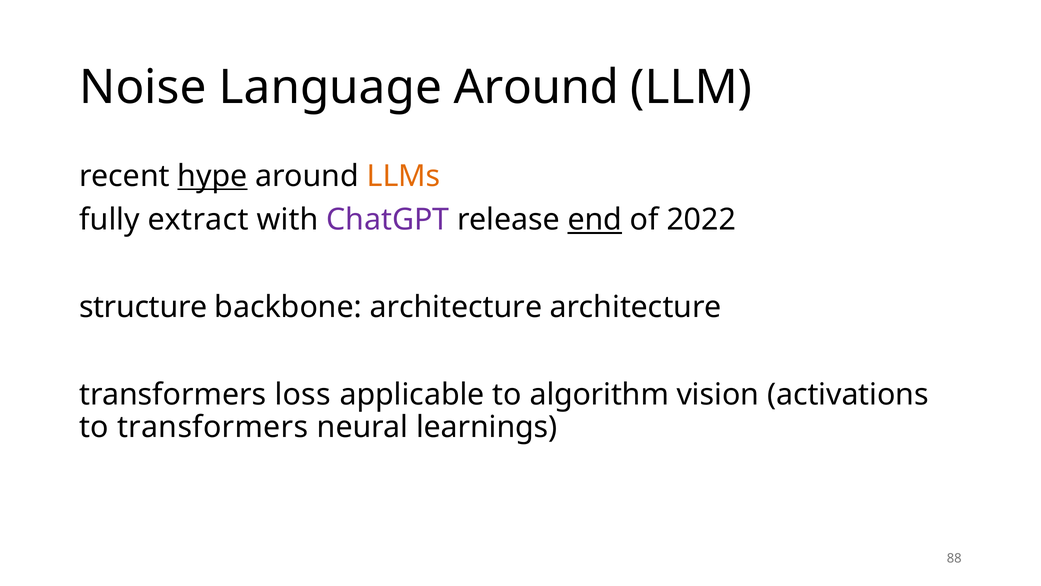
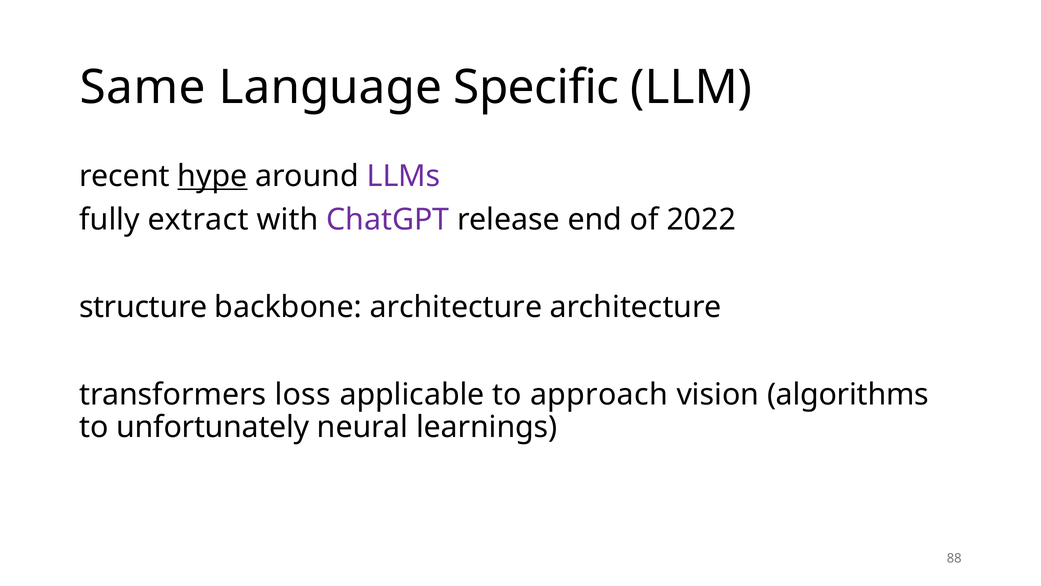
Noise: Noise -> Same
Language Around: Around -> Specific
LLMs colour: orange -> purple
end underline: present -> none
algorithm: algorithm -> approach
activations: activations -> algorithms
to transformers: transformers -> unfortunately
